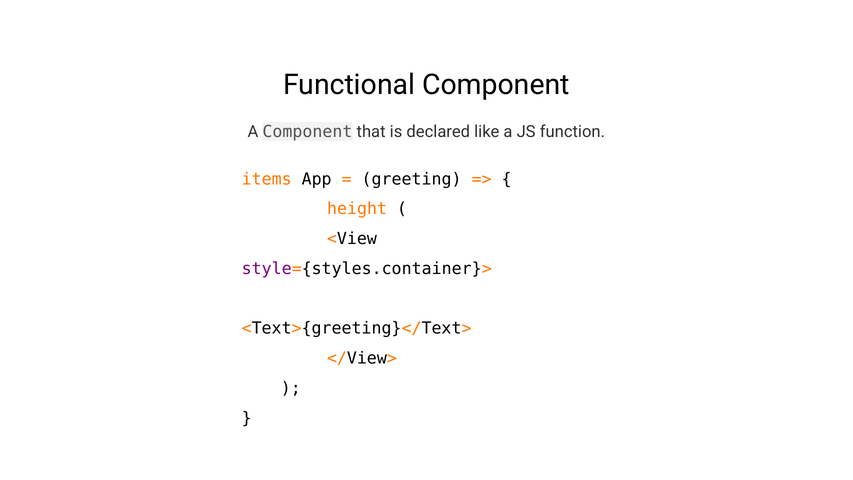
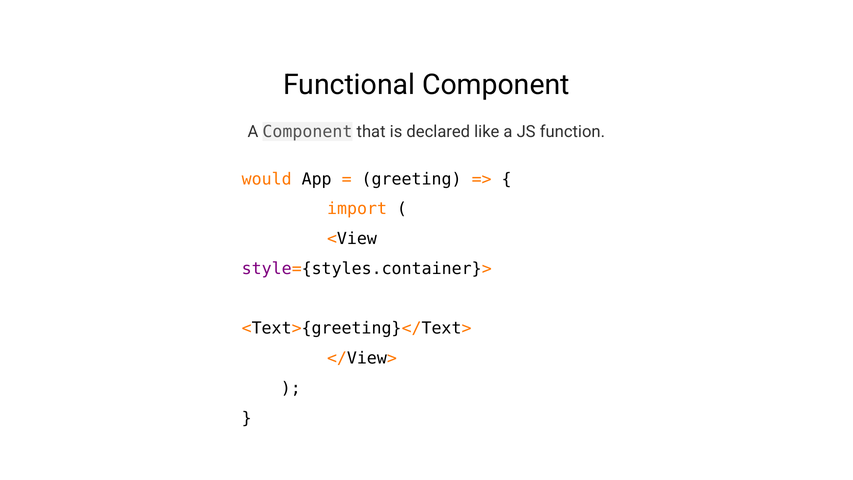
items: items -> would
height: height -> import
